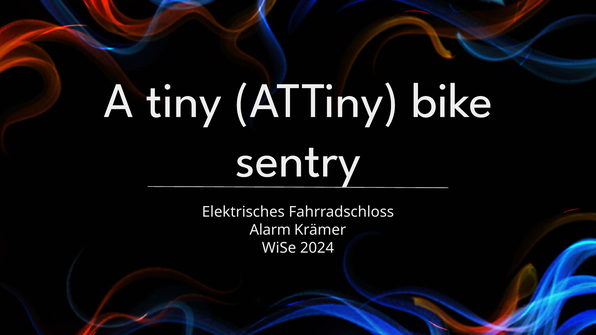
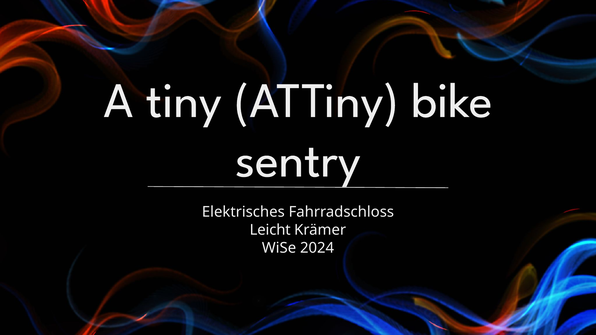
Alarm: Alarm -> Leicht
